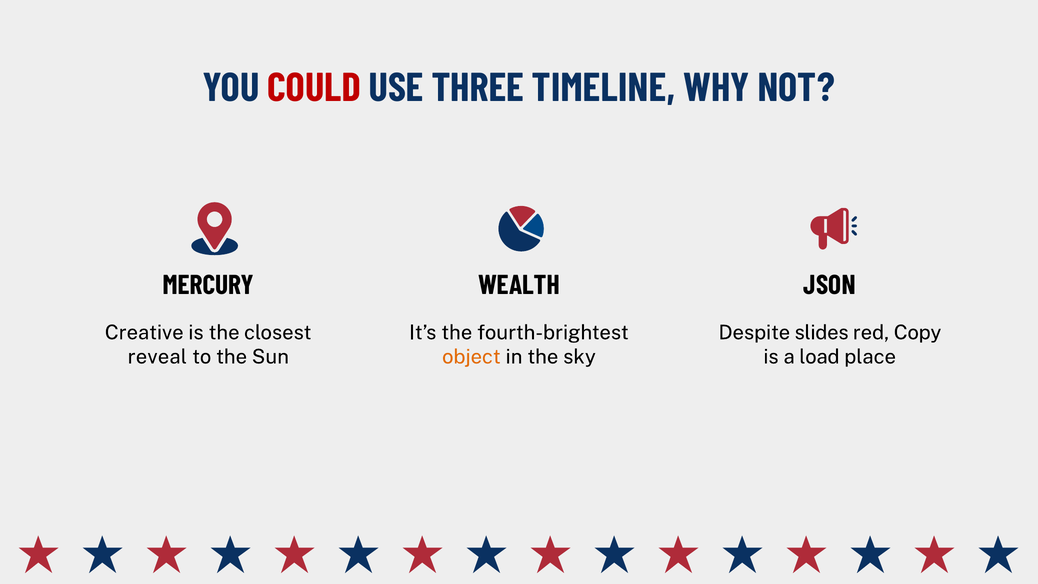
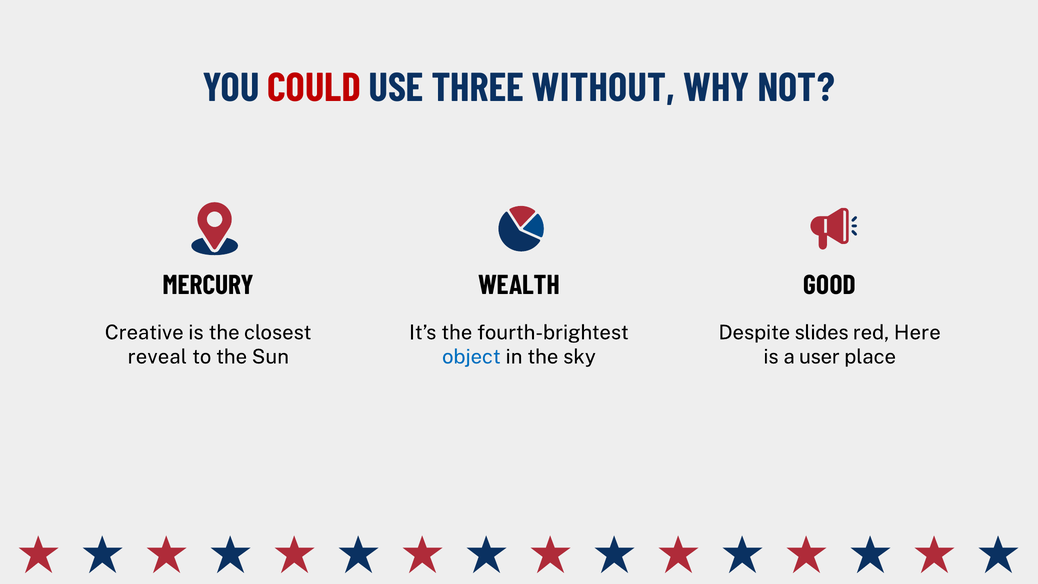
TIMELINE: TIMELINE -> WITHOUT
JSON: JSON -> GOOD
Copy: Copy -> Here
object colour: orange -> blue
load: load -> user
